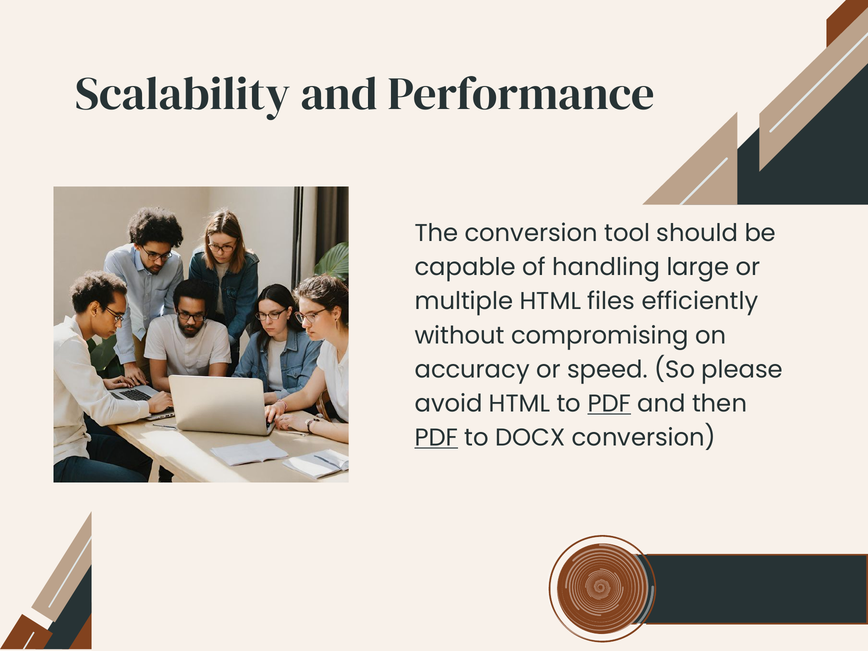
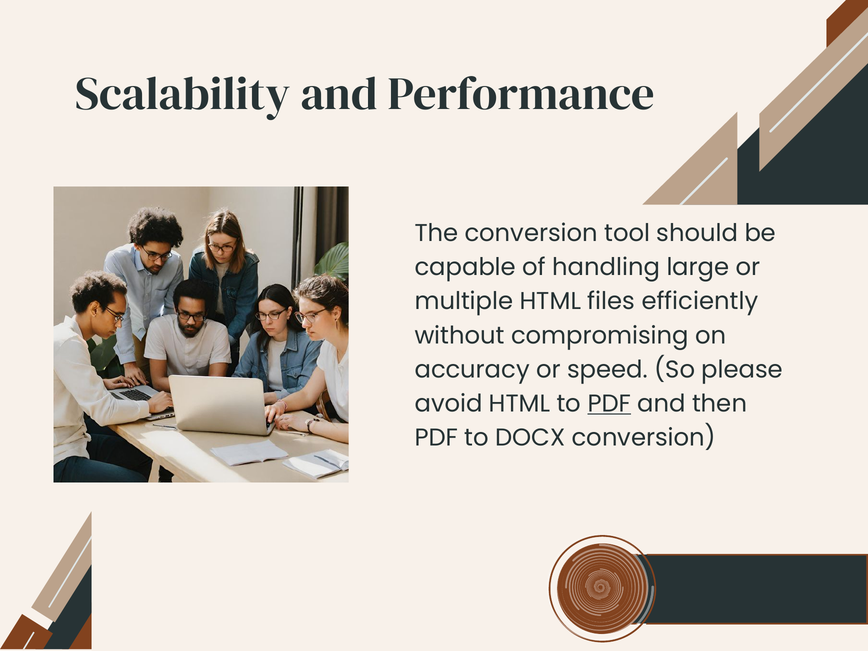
PDF at (436, 438) underline: present -> none
